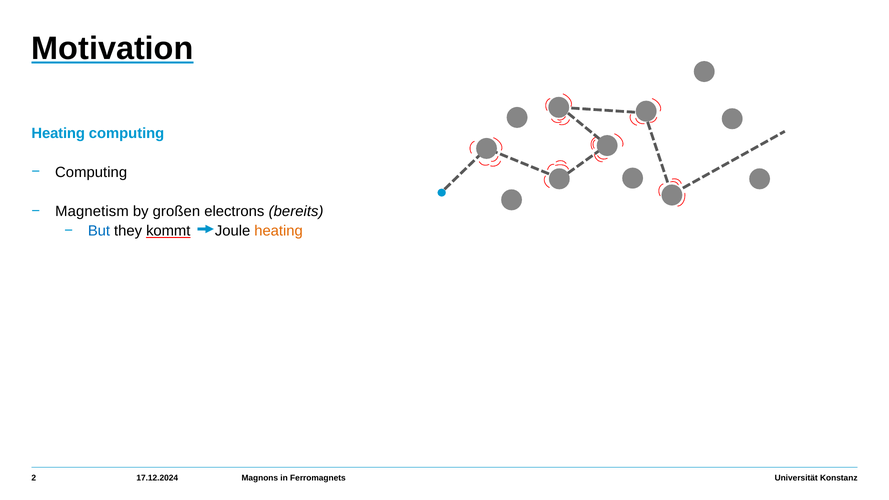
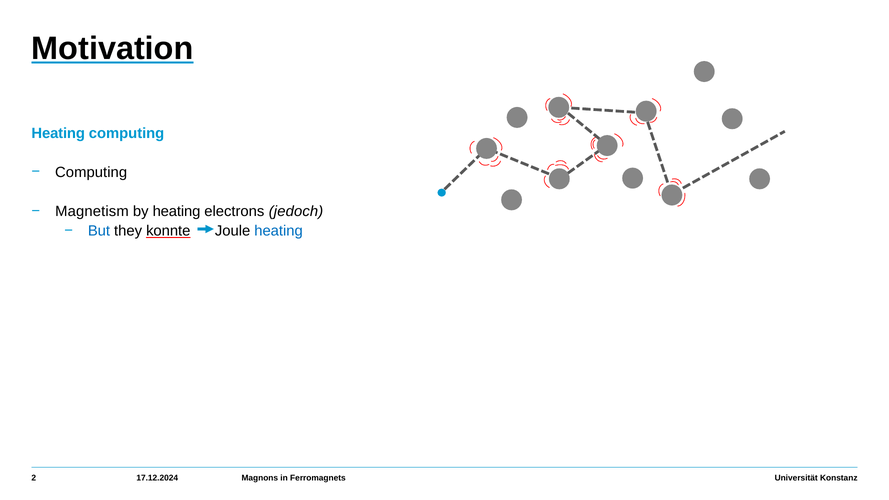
by großen: großen -> heating
bereits: bereits -> jedoch
kommt: kommt -> konnte
heating at (279, 231) colour: orange -> blue
